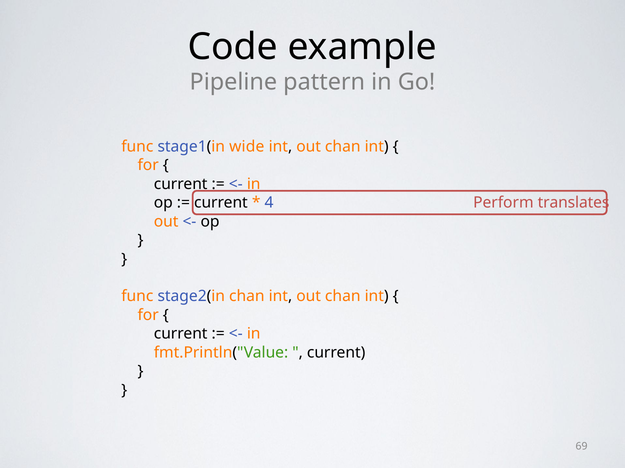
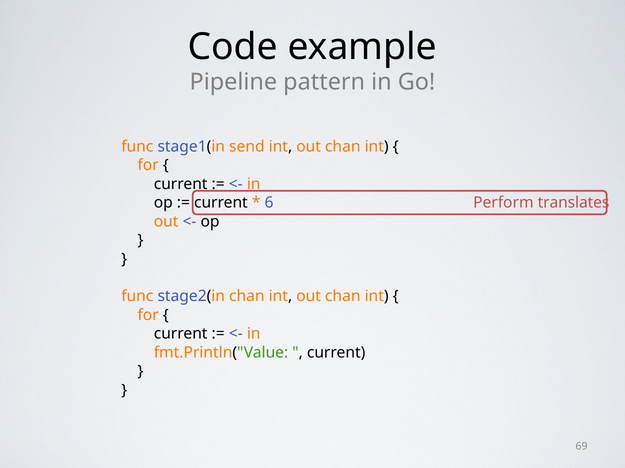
wide: wide -> send
4: 4 -> 6
